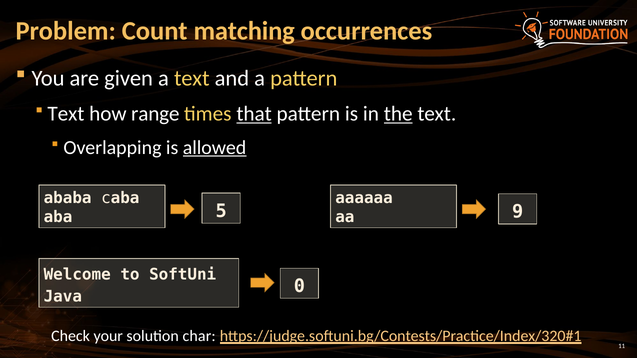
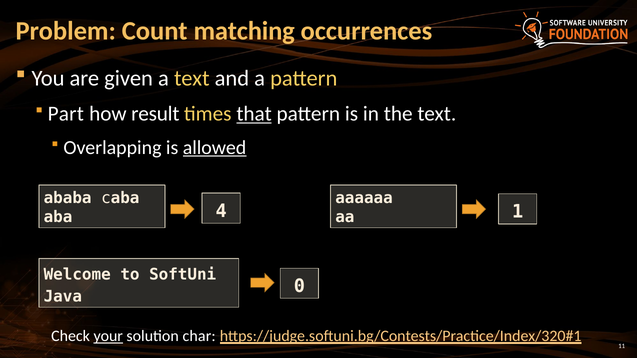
Text at (66, 114): Text -> Part
range: range -> result
the underline: present -> none
5: 5 -> 4
9: 9 -> 1
your underline: none -> present
